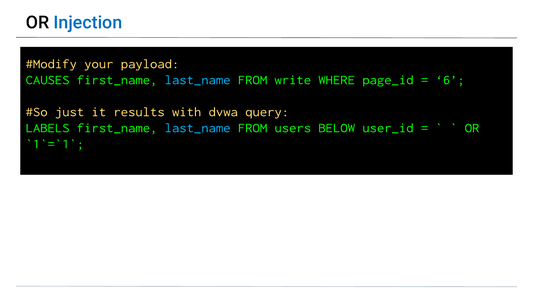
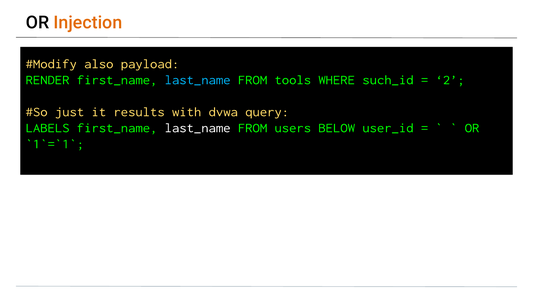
Injection colour: blue -> orange
your: your -> also
CAUSES: CAUSES -> RENDER
write: write -> tools
page_id: page_id -> such_id
6: 6 -> 2
last_name at (198, 128) colour: light blue -> white
